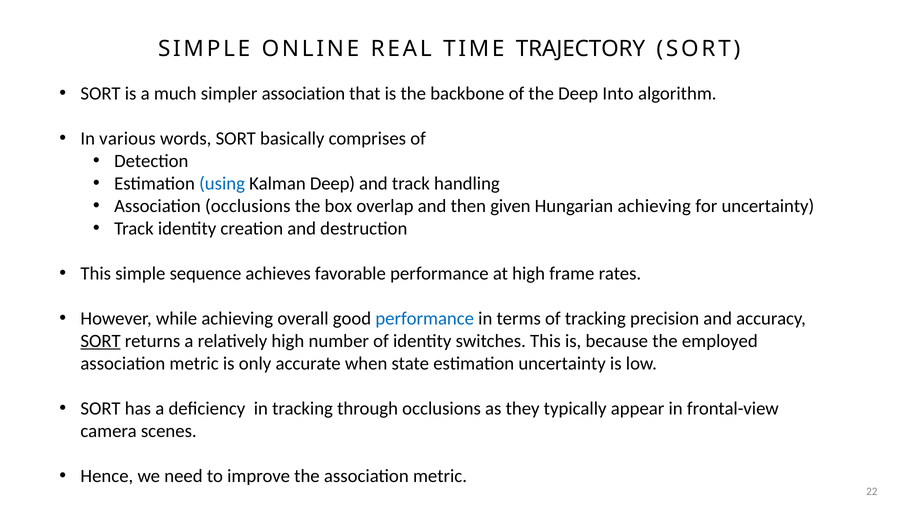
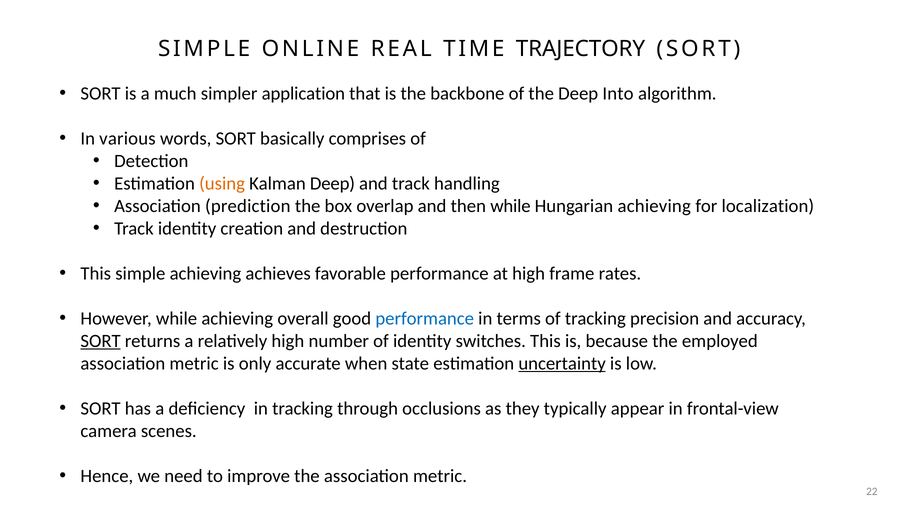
simpler association: association -> application
using colour: blue -> orange
Association occlusions: occlusions -> prediction
then given: given -> while
for uncertainty: uncertainty -> localization
simple sequence: sequence -> achieving
uncertainty at (562, 363) underline: none -> present
